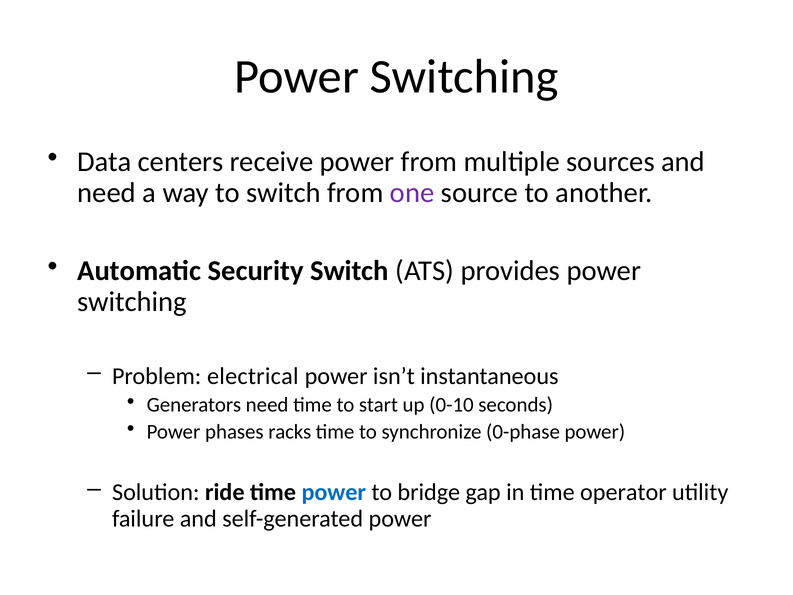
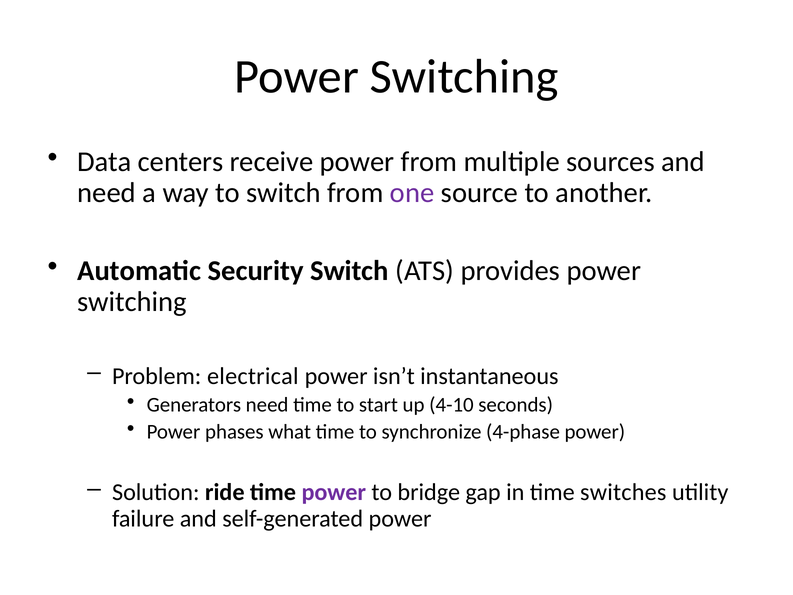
0-10: 0-10 -> 4-10
racks: racks -> what
0-phase: 0-phase -> 4-phase
power at (334, 492) colour: blue -> purple
operator: operator -> switches
